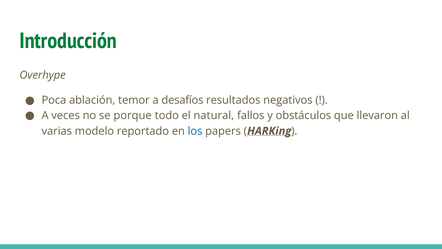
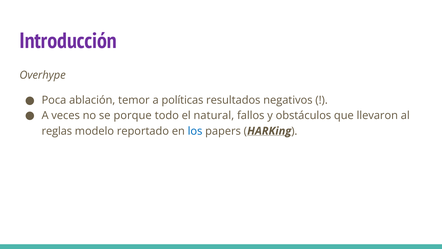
Introducción colour: green -> purple
desafíos: desafíos -> políticas
varias: varias -> reglas
